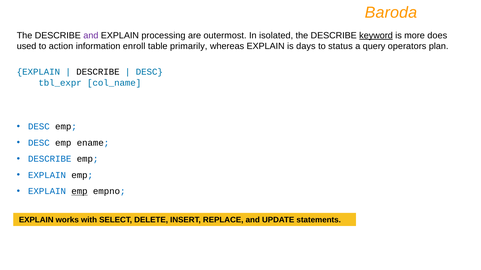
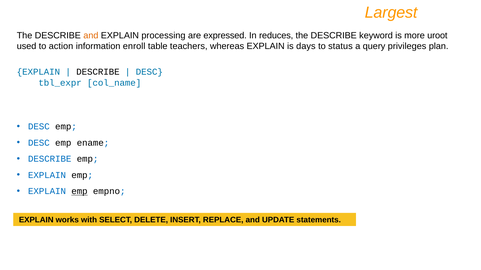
Baroda: Baroda -> Largest
and at (91, 36) colour: purple -> orange
outermost: outermost -> expressed
isolated: isolated -> reduces
keyword underline: present -> none
does: does -> uroot
primarily: primarily -> teachers
operators: operators -> privileges
